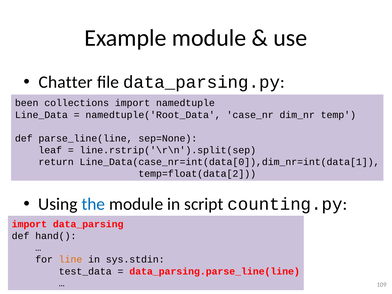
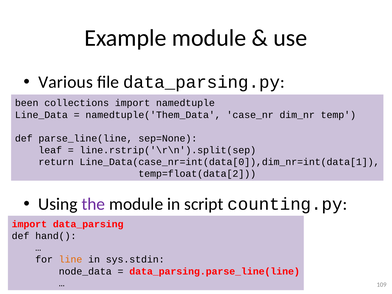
Chatter: Chatter -> Various
namedtuple('Root_Data: namedtuple('Root_Data -> namedtuple('Them_Data
the colour: blue -> purple
test_data: test_data -> node_data
